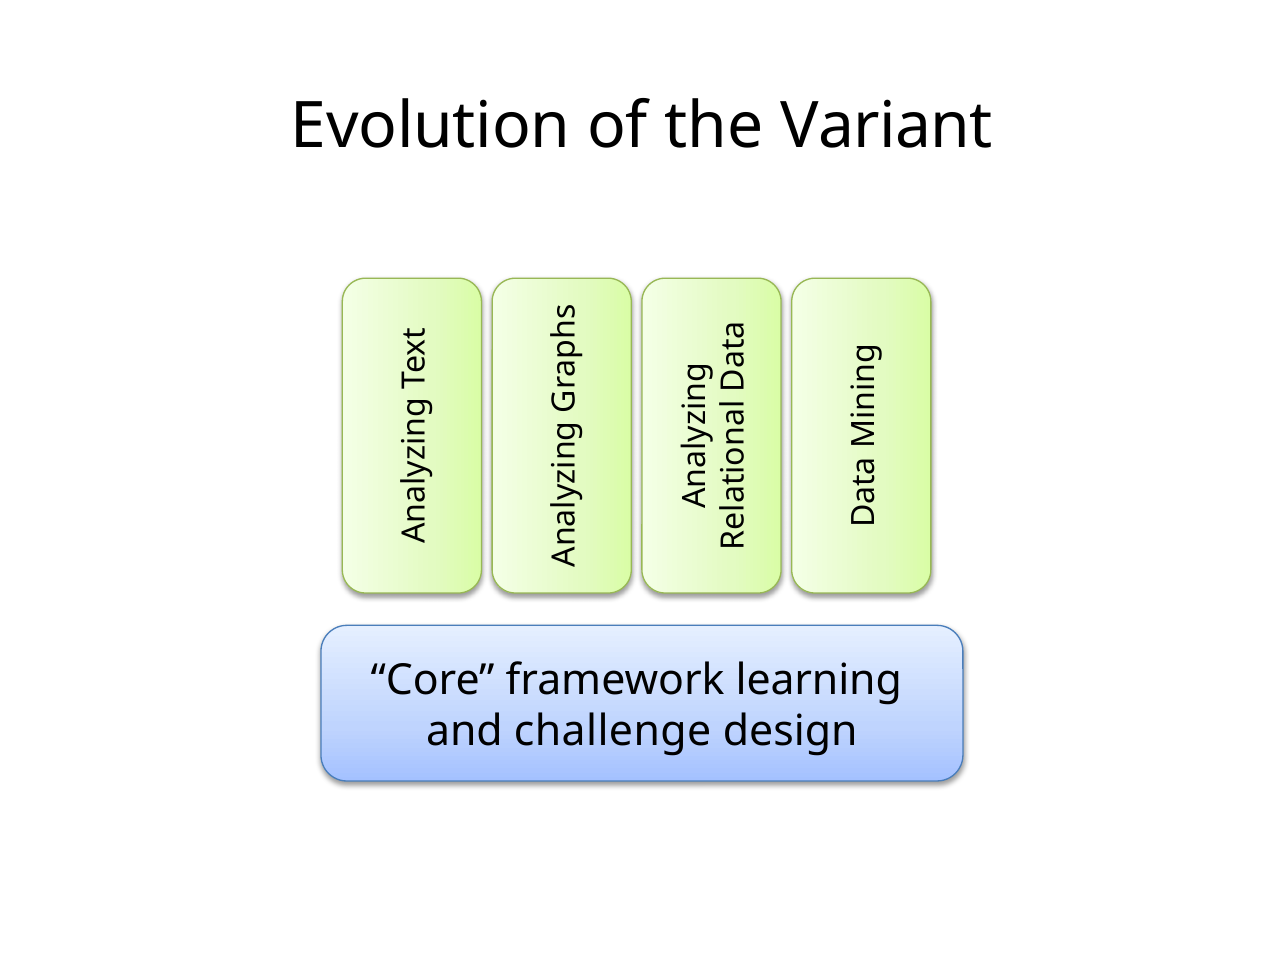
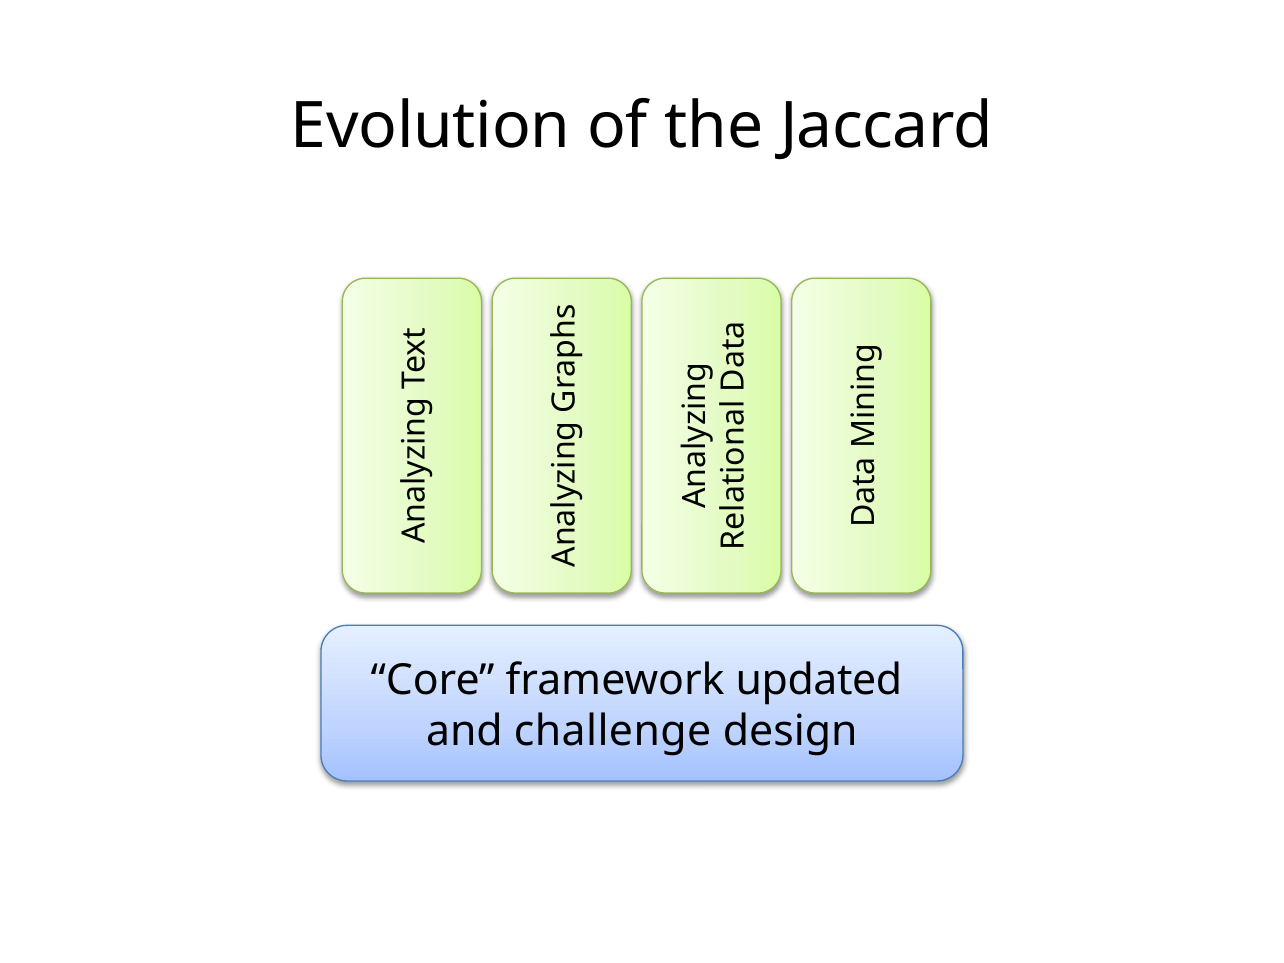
Variant: Variant -> Jaccard
learning: learning -> updated
